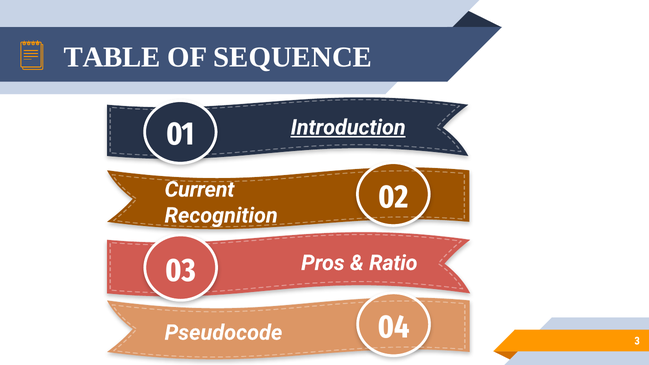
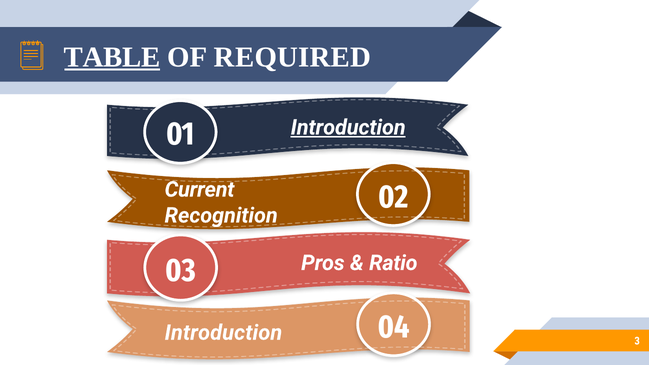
TABLE underline: none -> present
SEQUENCE: SEQUENCE -> REQUIRED
Pseudocode at (223, 333): Pseudocode -> Introduction
